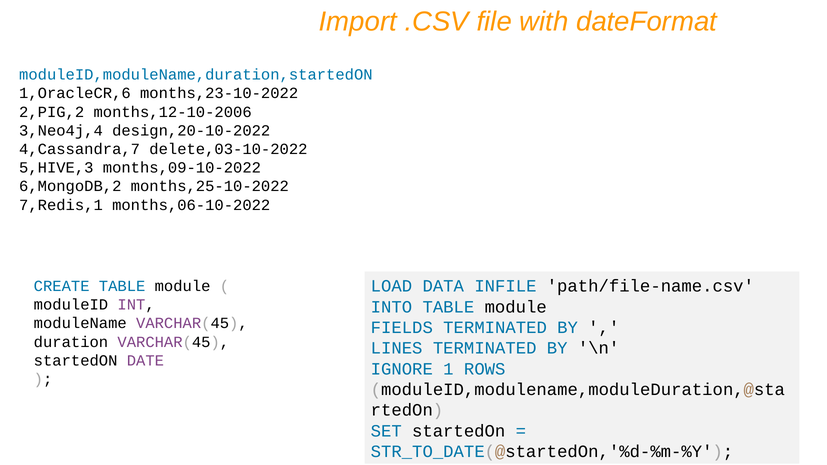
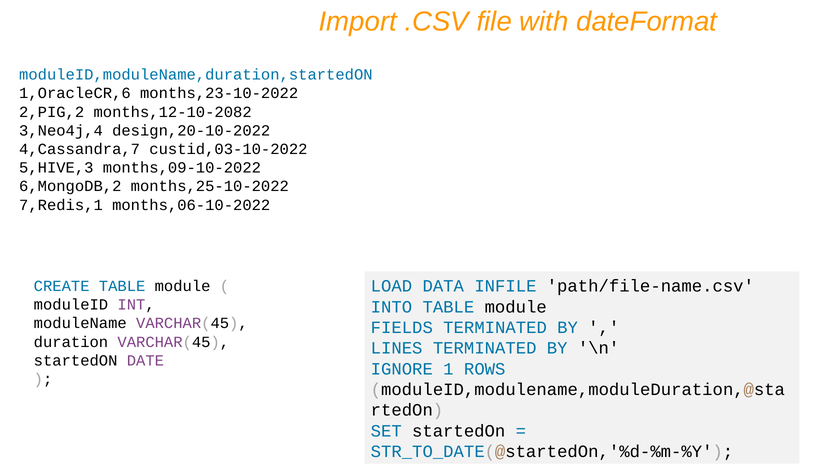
months,12-10-2006: months,12-10-2006 -> months,12-10-2082
delete,03-10-2022: delete,03-10-2022 -> custid,03-10-2022
